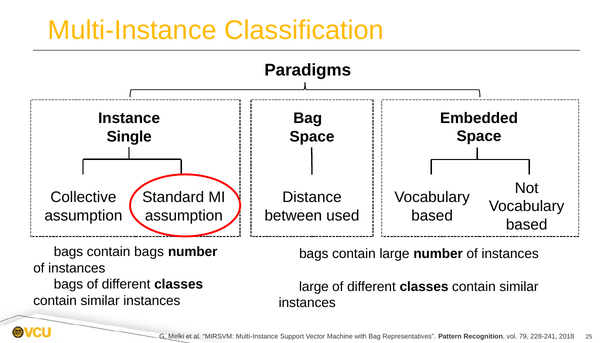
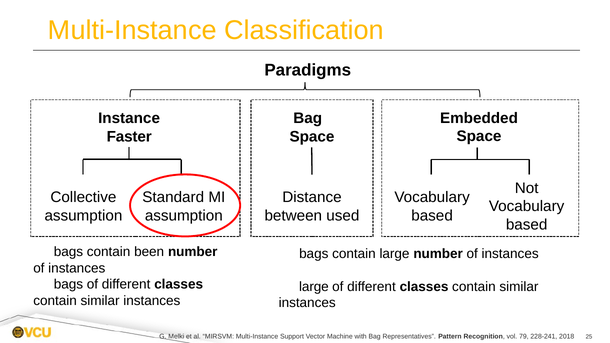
Single: Single -> Faster
contain bags: bags -> been
